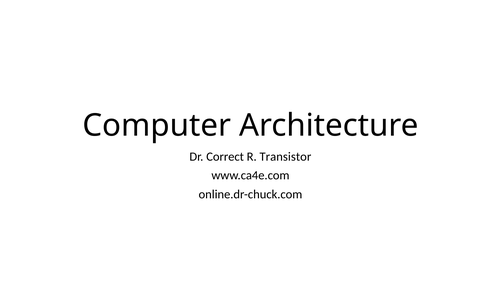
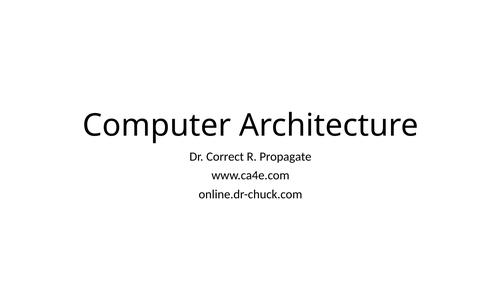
Transistor: Transistor -> Propagate
